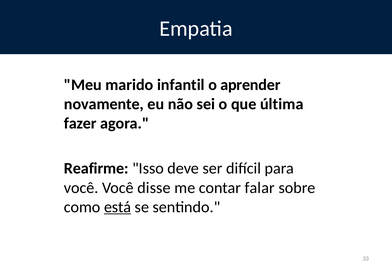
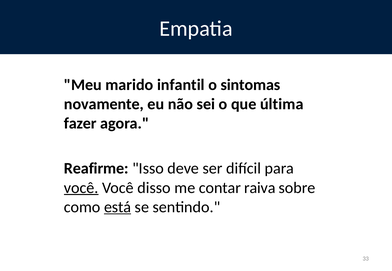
aprender: aprender -> sintomas
você at (81, 188) underline: none -> present
disse: disse -> disso
falar: falar -> raiva
